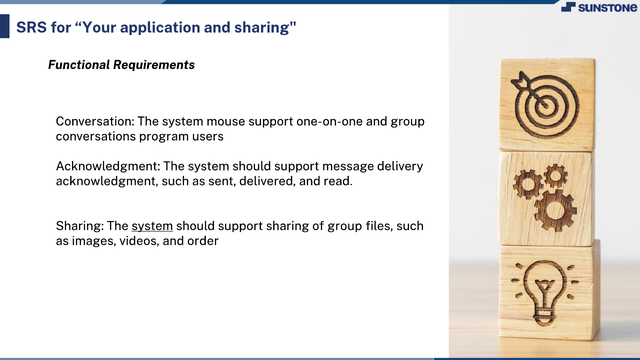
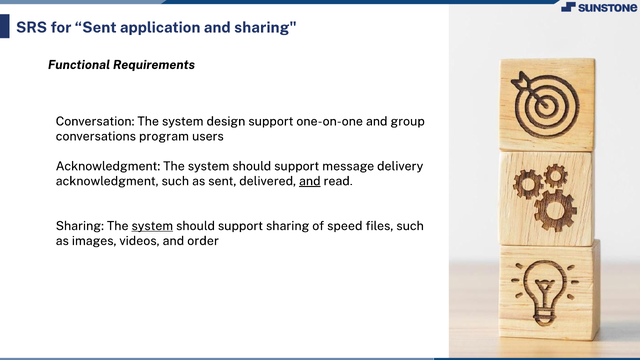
for Your: Your -> Sent
mouse: mouse -> design
and at (310, 181) underline: none -> present
of group: group -> speed
